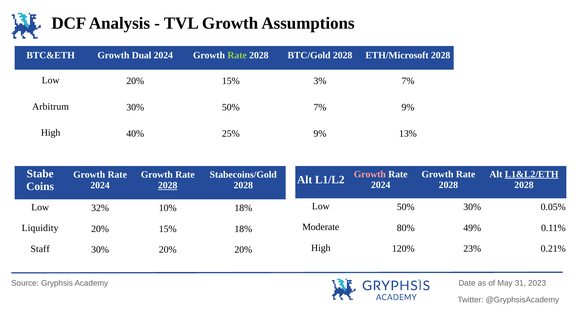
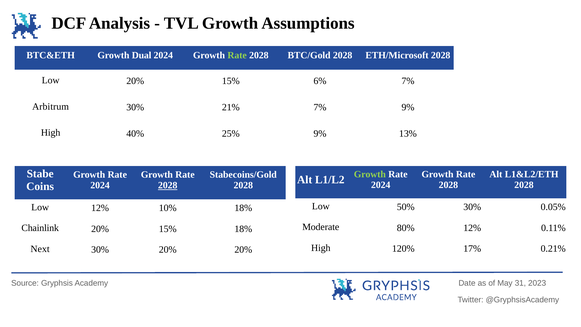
3%: 3% -> 6%
30% 50%: 50% -> 21%
L1&L2/ETH underline: present -> none
Growth at (370, 174) colour: pink -> light green
Low 32%: 32% -> 12%
80% 49%: 49% -> 12%
Liquidity: Liquidity -> Chainlink
23%: 23% -> 17%
Staff: Staff -> Next
